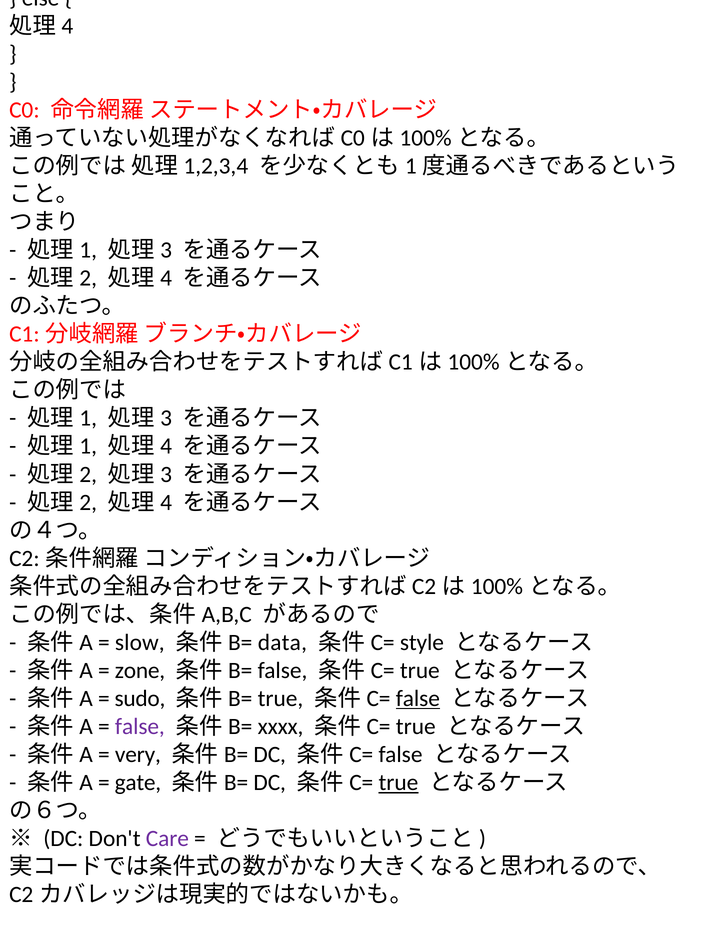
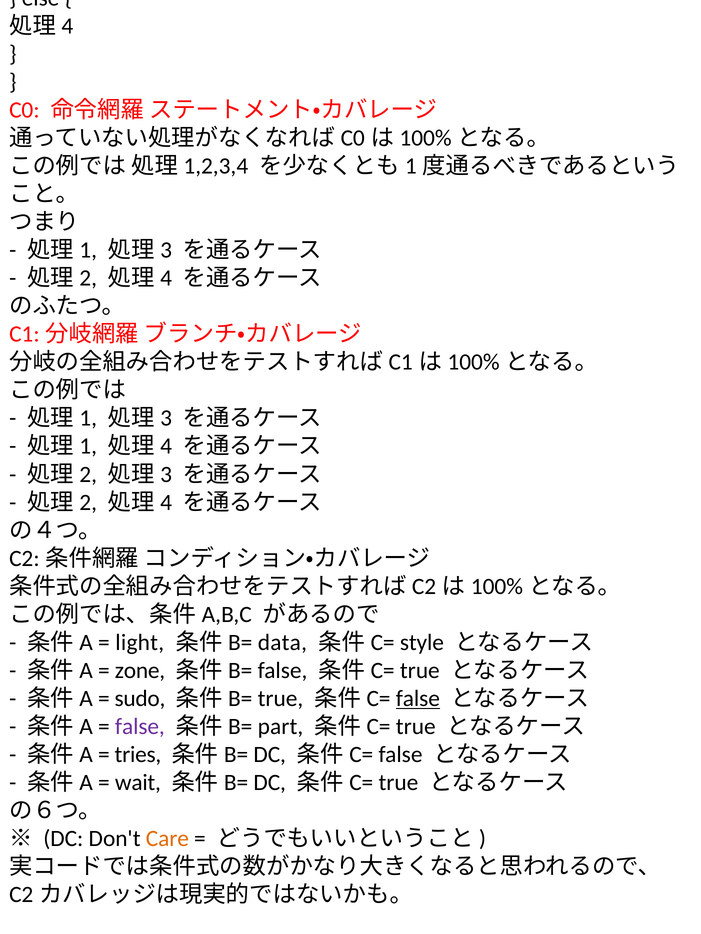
slow: slow -> light
xxxx: xxxx -> part
very: very -> tries
gate: gate -> wait
true at (398, 783) underline: present -> none
Care colour: purple -> orange
